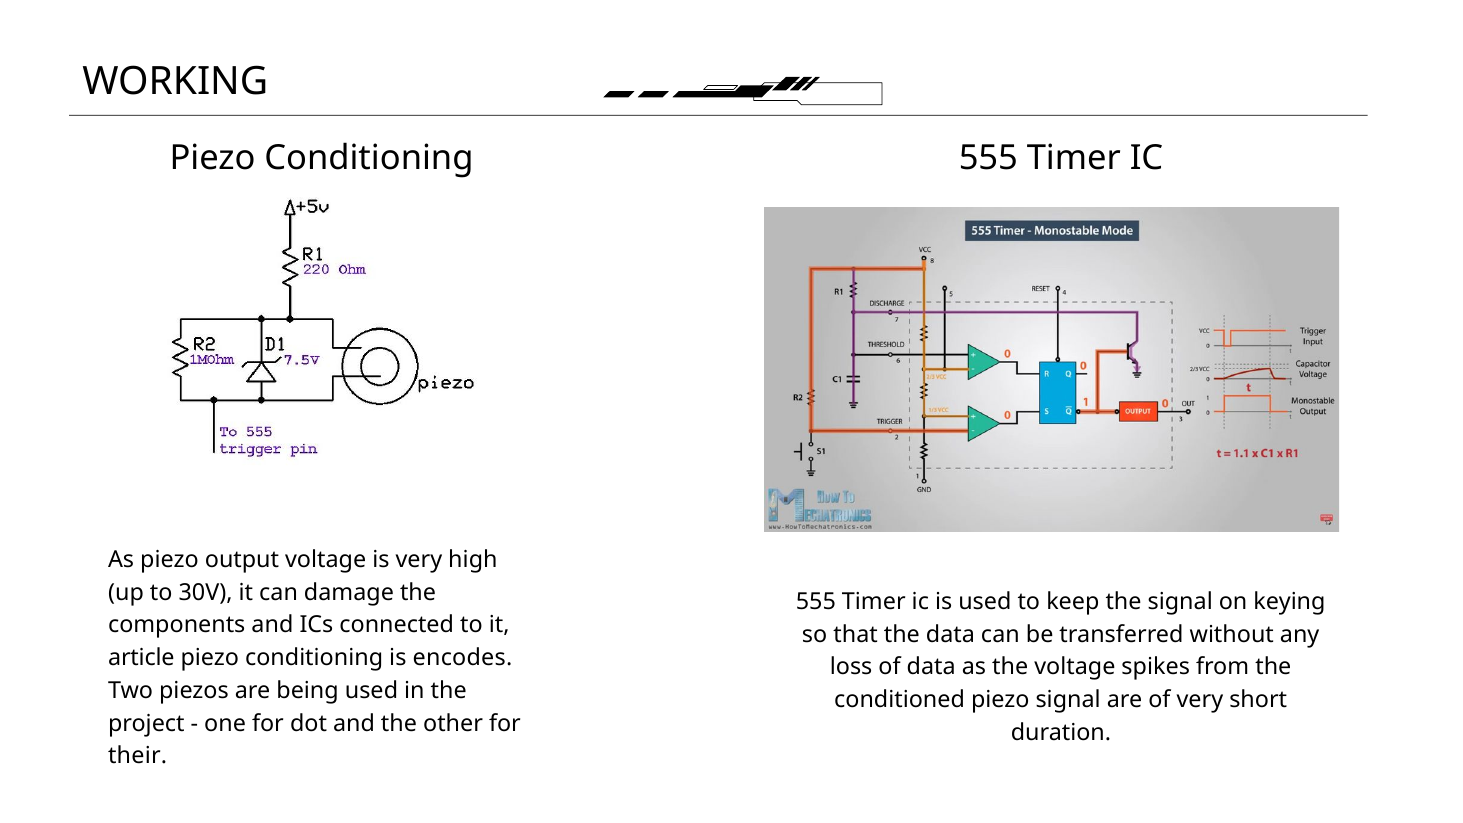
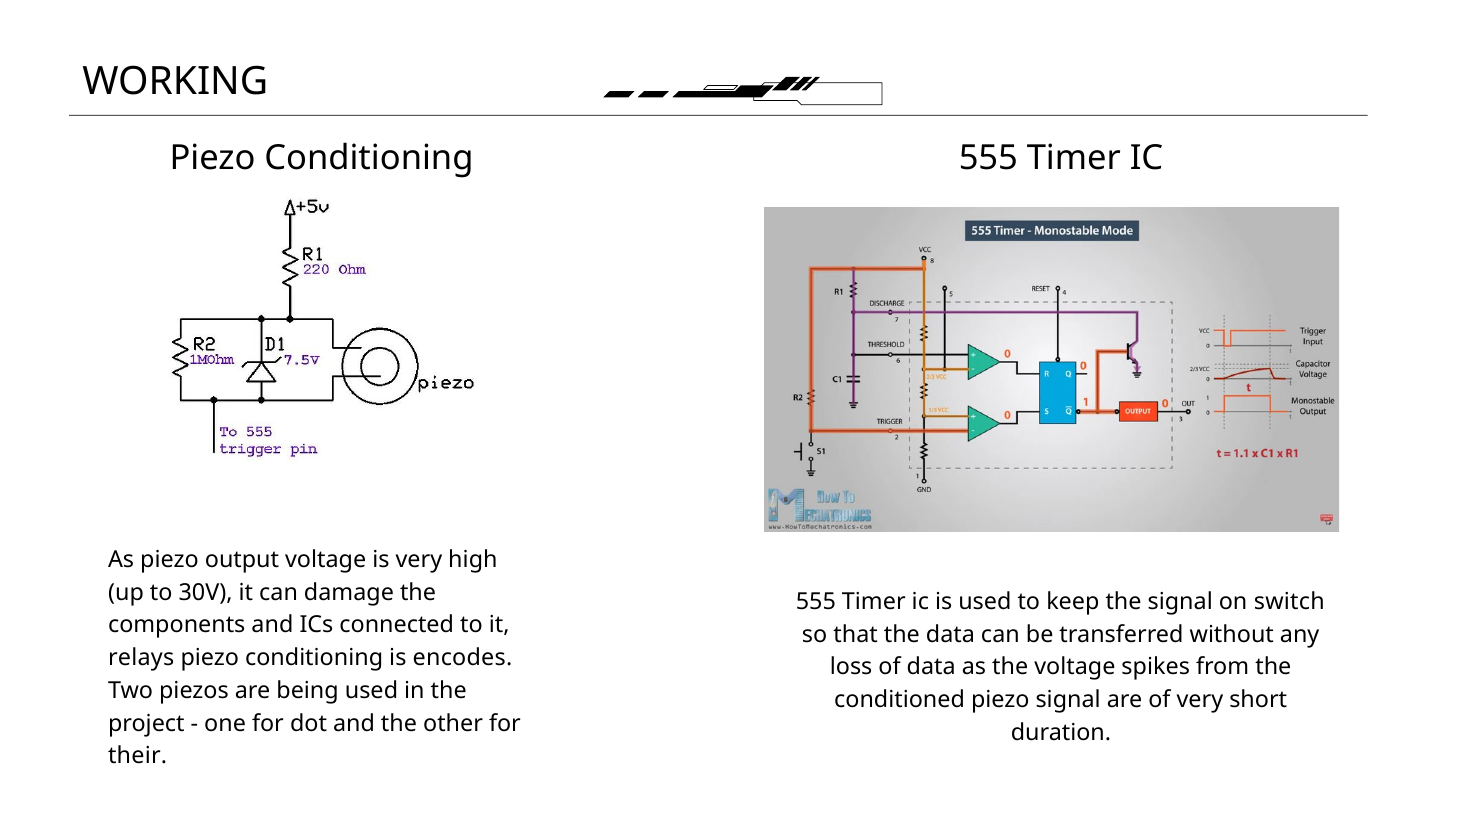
keying: keying -> switch
article: article -> relays
